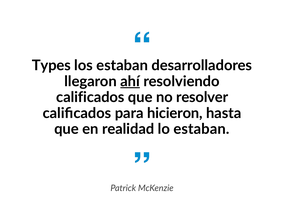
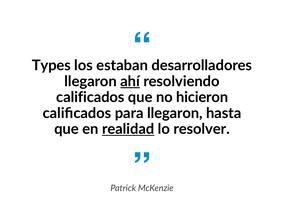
resolver: resolver -> hicieron
para hicieron: hicieron -> llegaron
realidad underline: none -> present
lo estaban: estaban -> resolver
